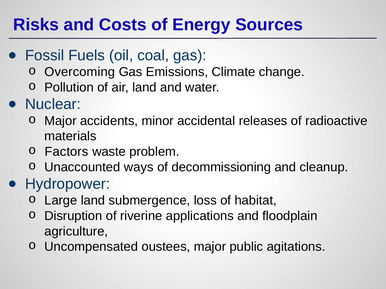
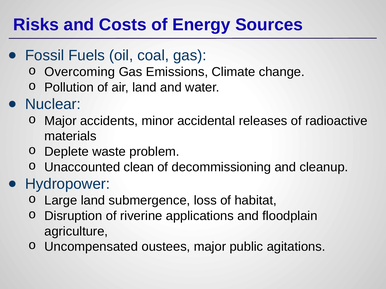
Factors: Factors -> Deplete
ways: ways -> clean
